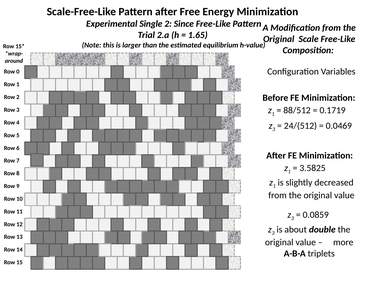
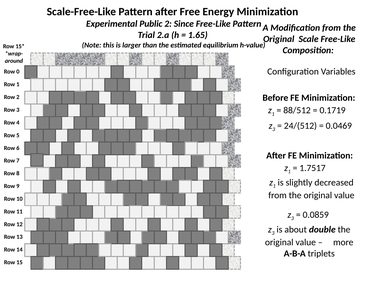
Single: Single -> Public
3.5825: 3.5825 -> 1.7517
